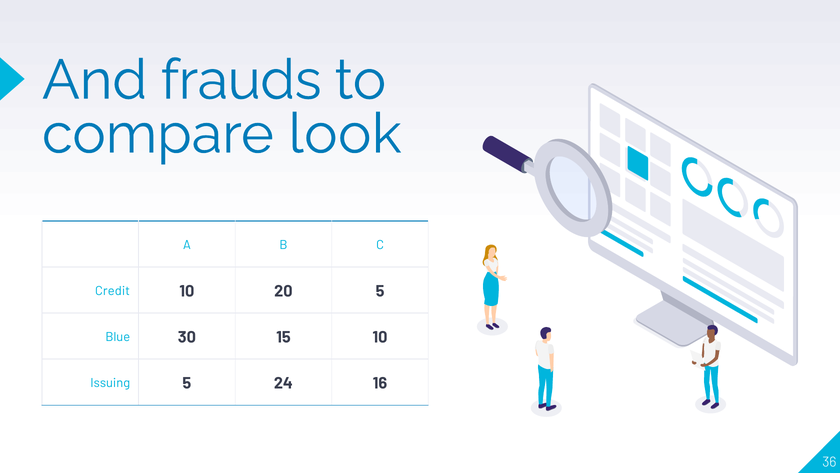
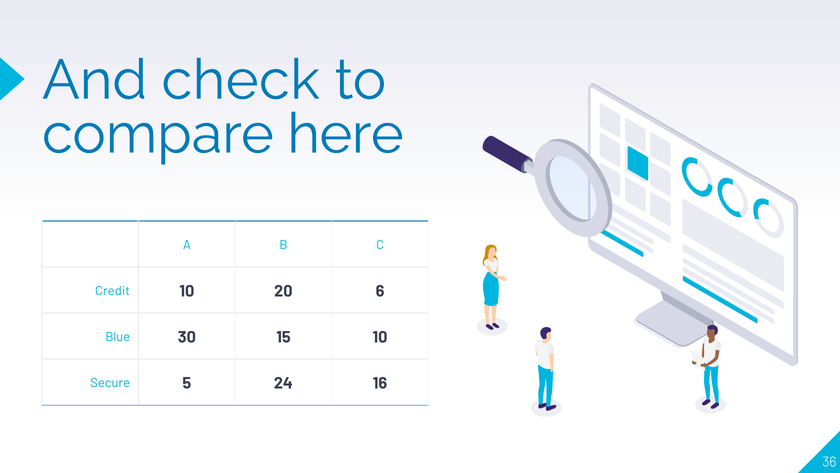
frauds: frauds -> check
look: look -> here
20 5: 5 -> 6
Issuing: Issuing -> Secure
